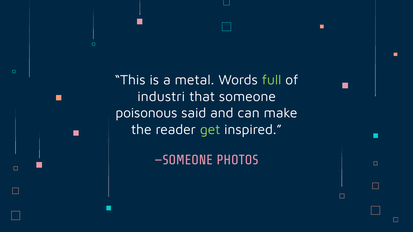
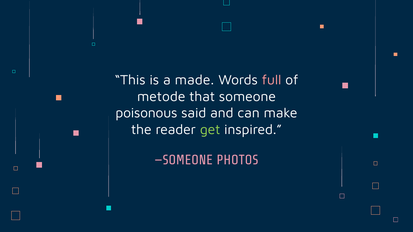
metal: metal -> made
full colour: light green -> pink
industri: industri -> metode
